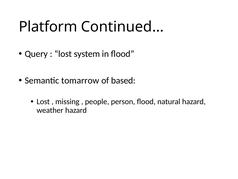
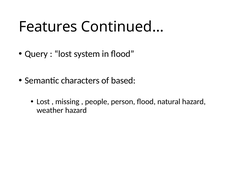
Platform: Platform -> Features
tomarrow: tomarrow -> characters
